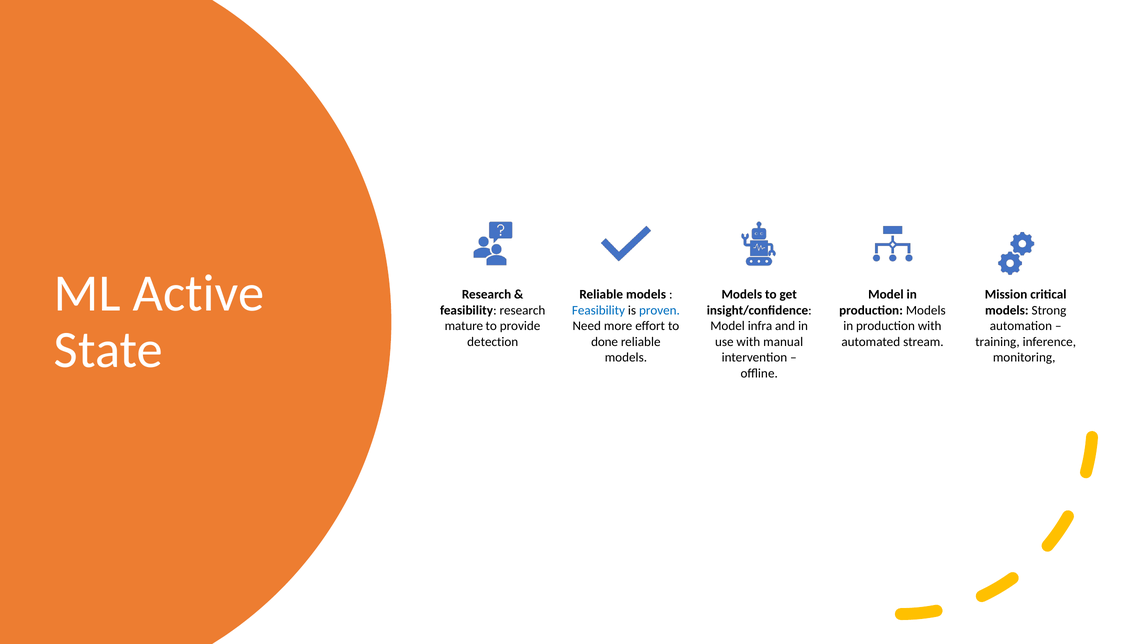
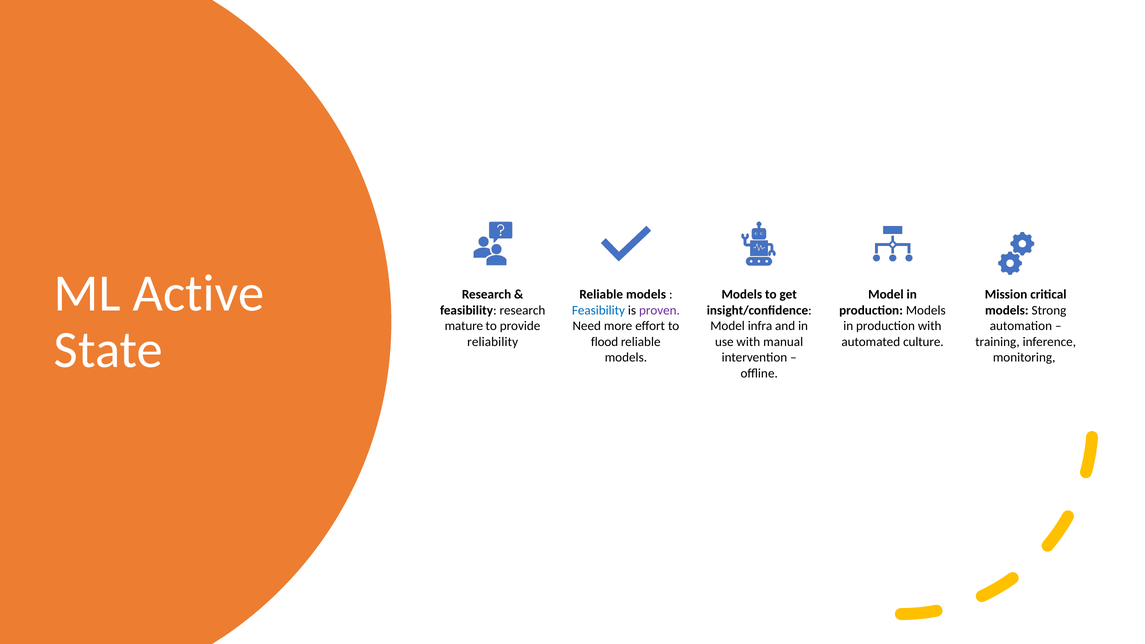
proven colour: blue -> purple
detection: detection -> reliability
done: done -> flood
stream: stream -> culture
